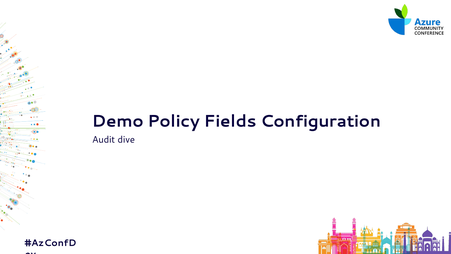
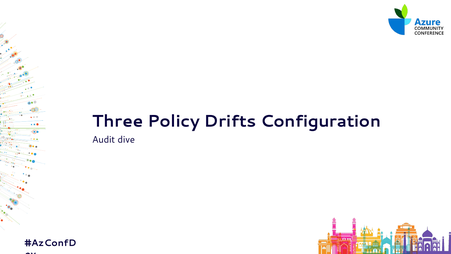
Demo: Demo -> Three
Fields: Fields -> Drifts
